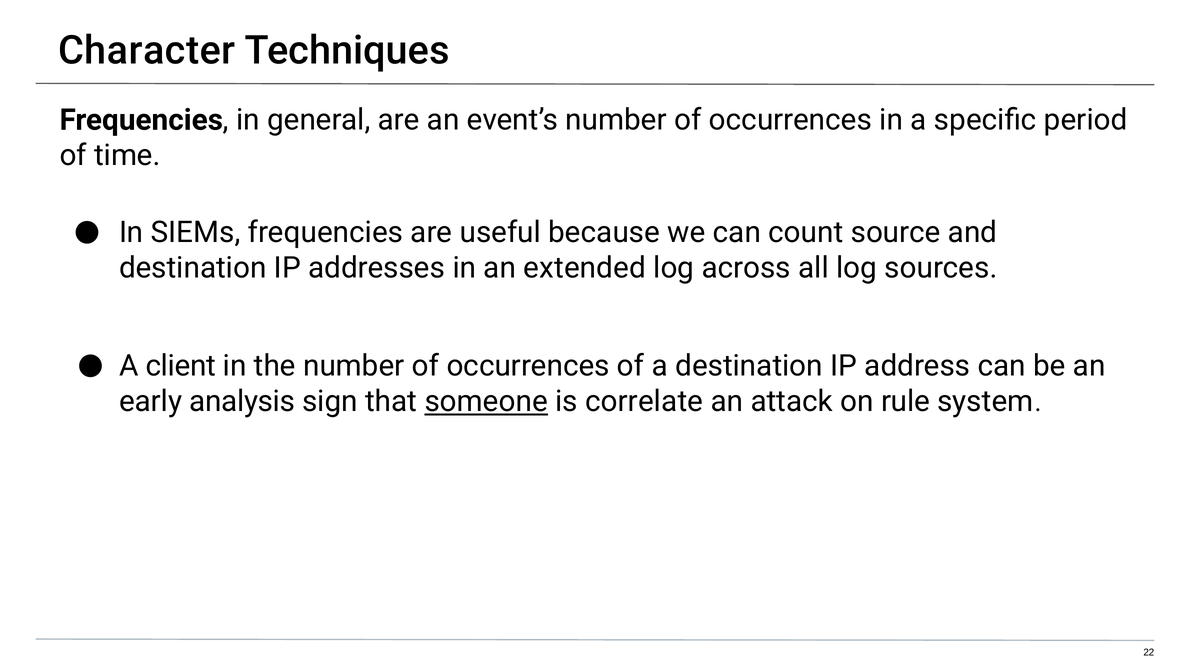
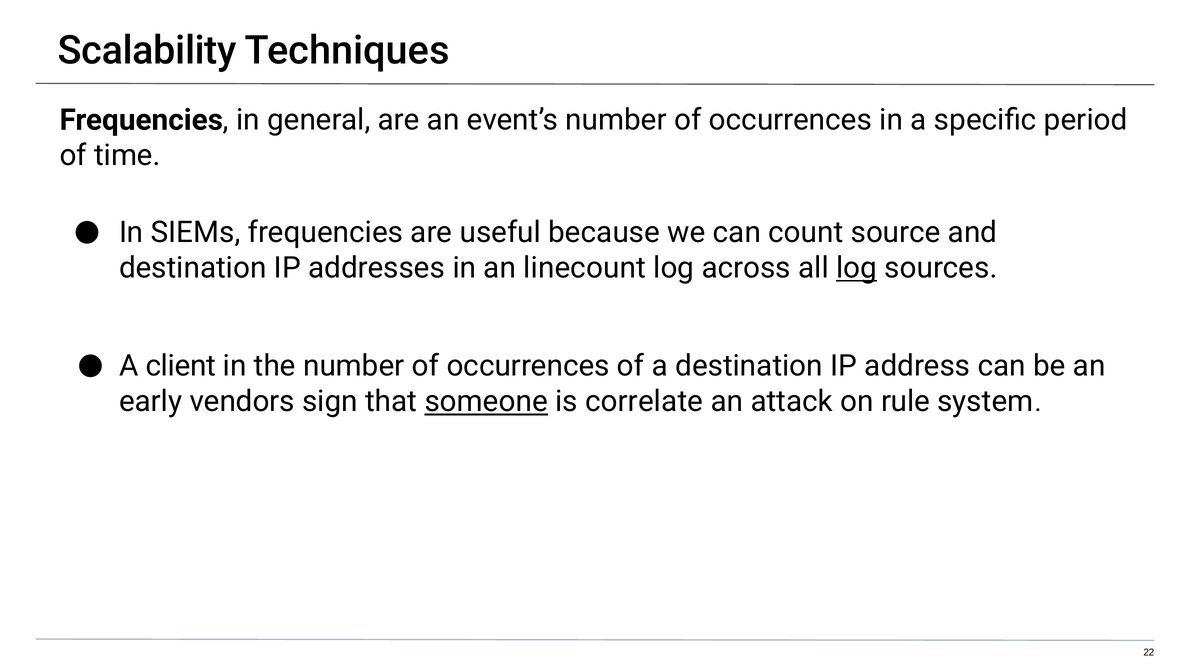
Character: Character -> Scalability
extended: extended -> linecount
log at (857, 268) underline: none -> present
analysis: analysis -> vendors
